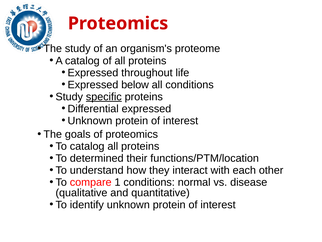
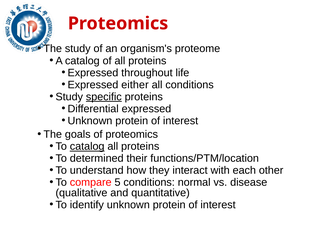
below: below -> either
catalog at (87, 146) underline: none -> present
1: 1 -> 5
